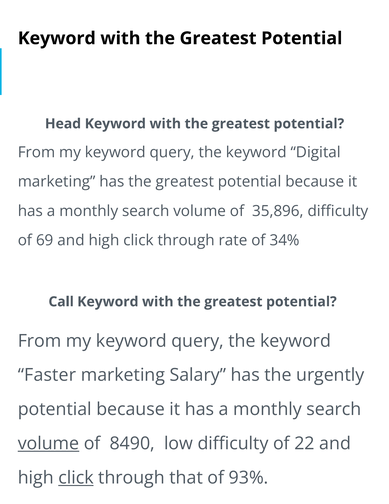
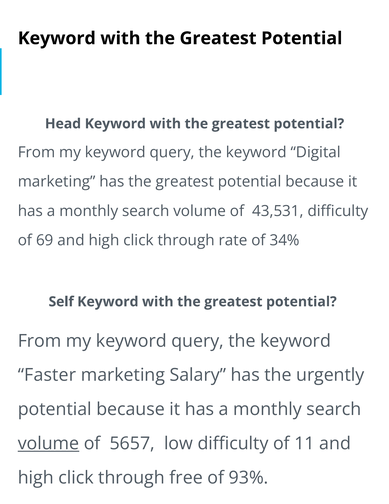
35,896: 35,896 -> 43,531
Call: Call -> Self
8490: 8490 -> 5657
22: 22 -> 11
click at (76, 477) underline: present -> none
that: that -> free
